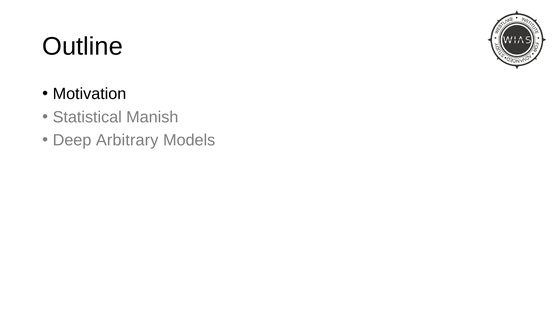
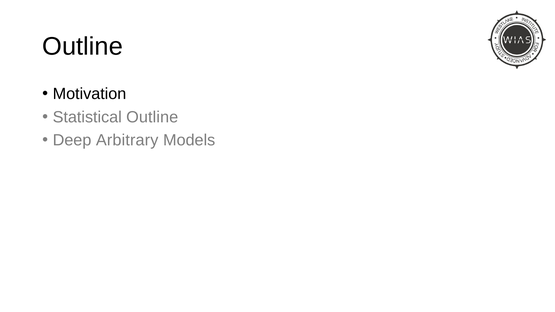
Statistical Manish: Manish -> Outline
